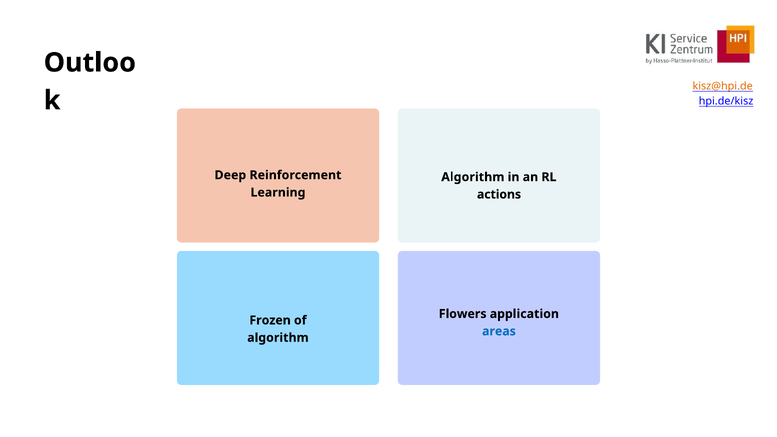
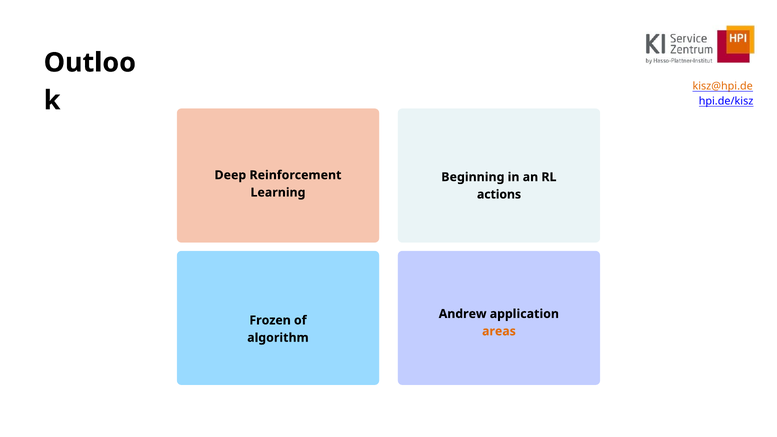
Algorithm at (473, 177): Algorithm -> Beginning
Flowers: Flowers -> Andrew
areas colour: blue -> orange
